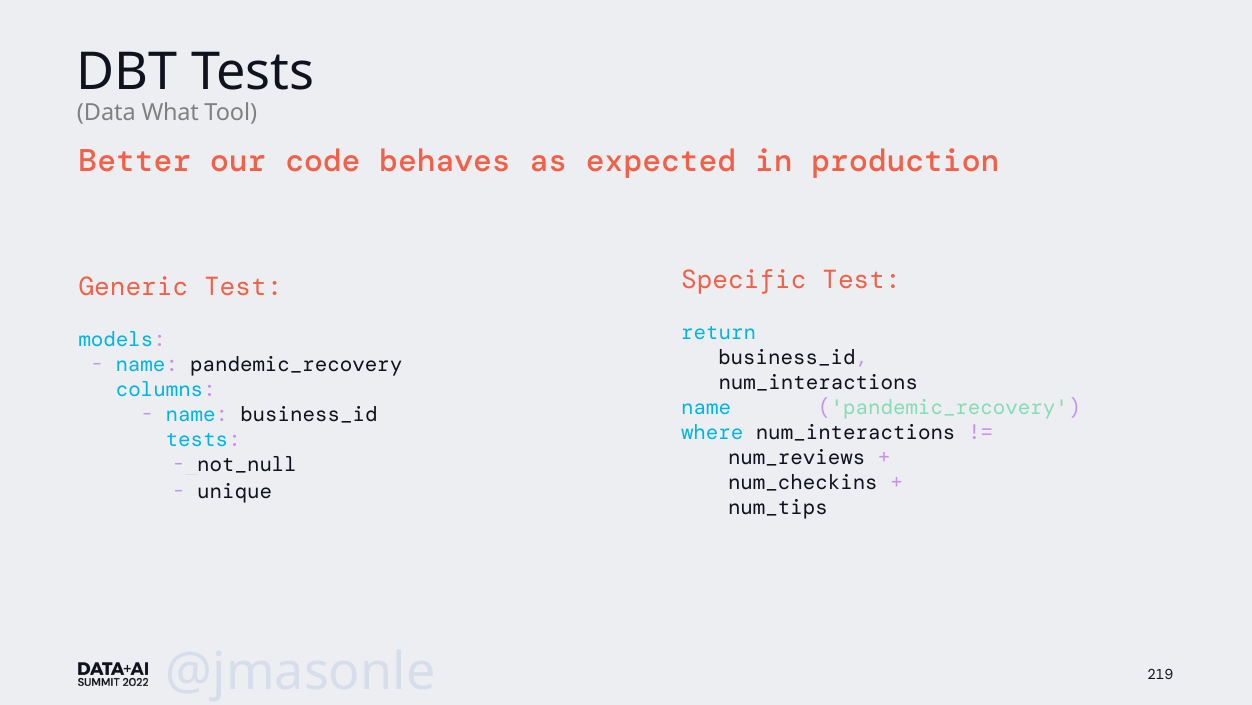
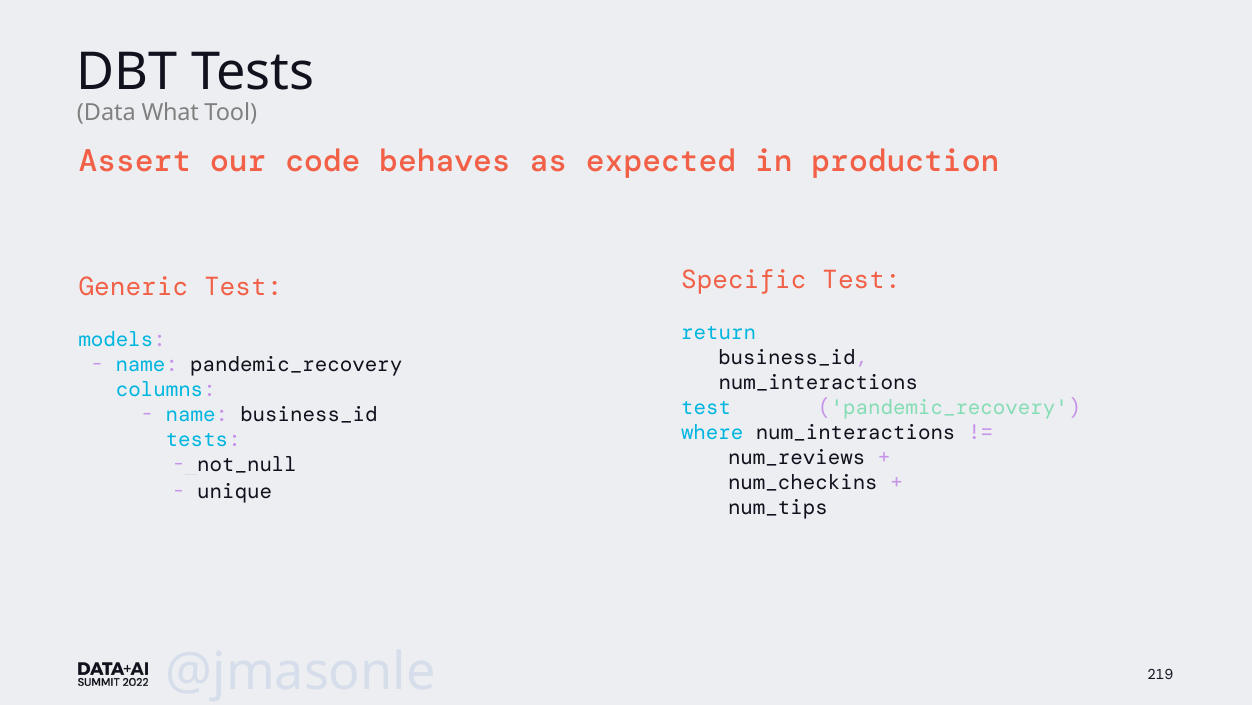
Better: Better -> Assert
name at (706, 407): name -> test
